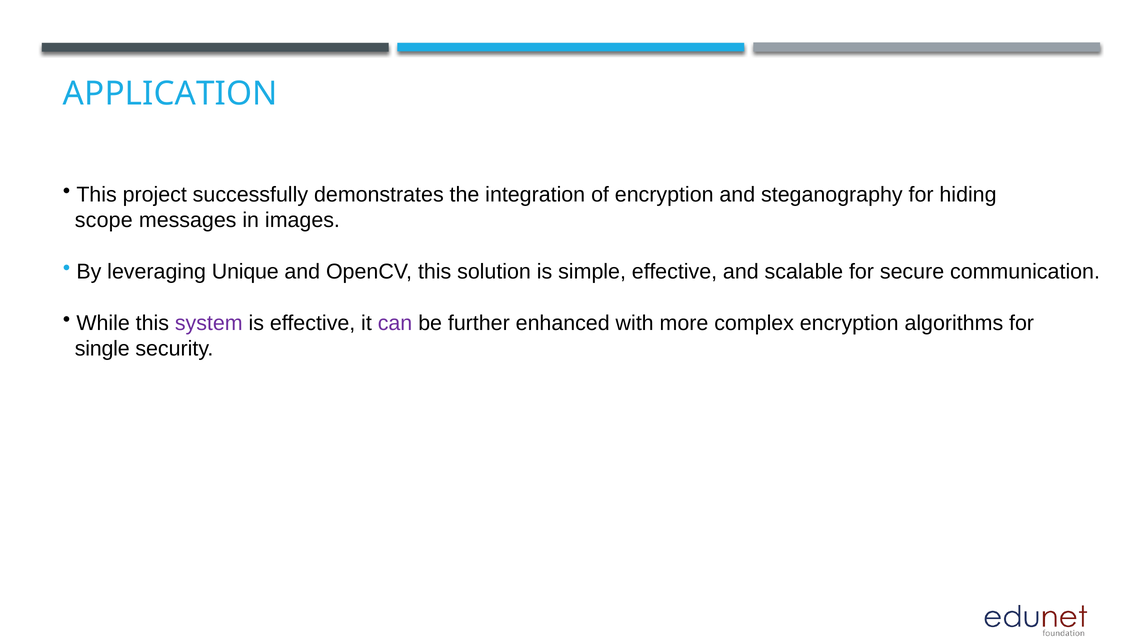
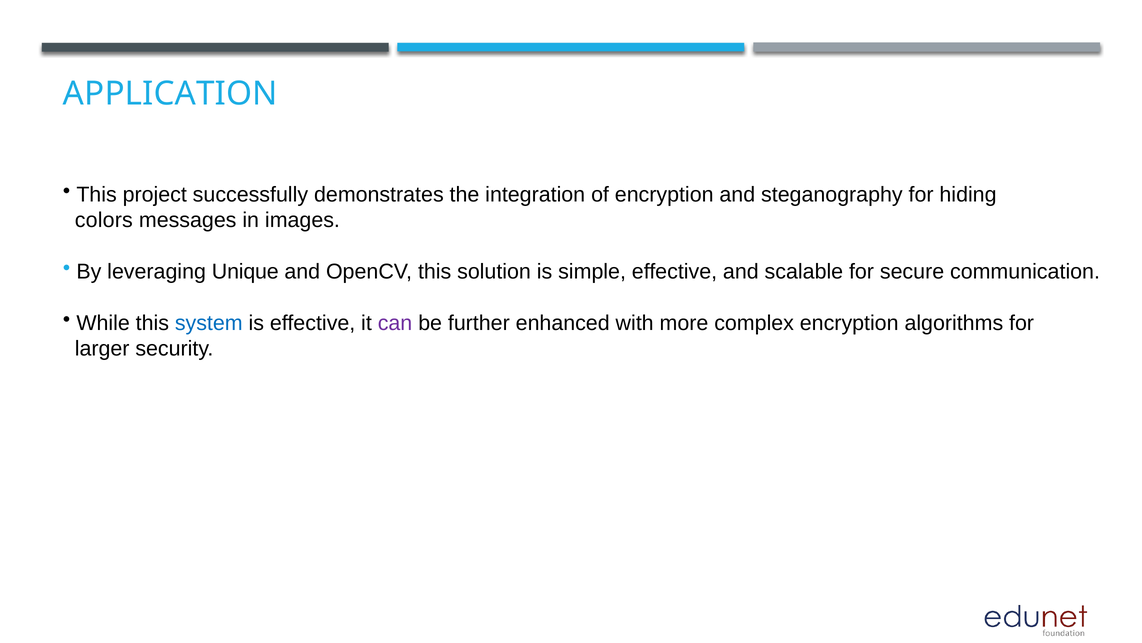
scope: scope -> colors
system colour: purple -> blue
single: single -> larger
